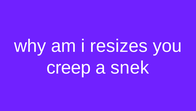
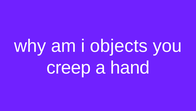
resizes: resizes -> objects
snek: snek -> hand
